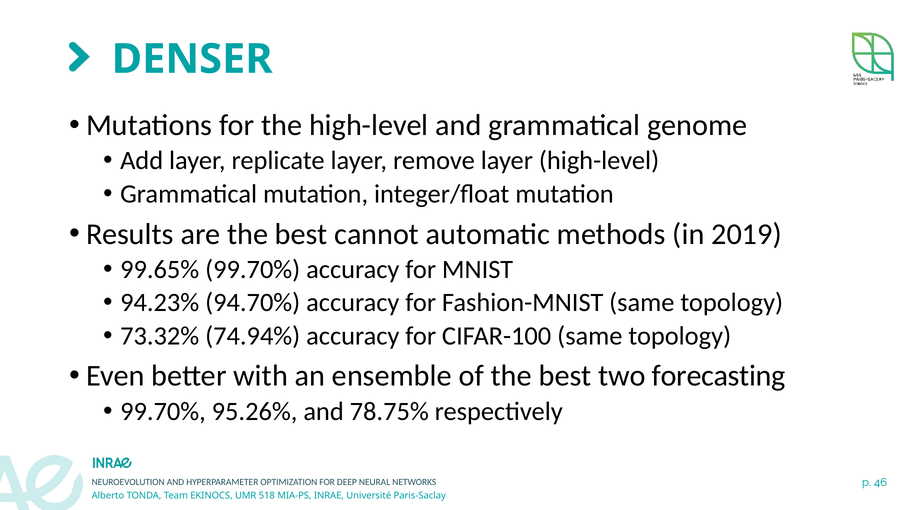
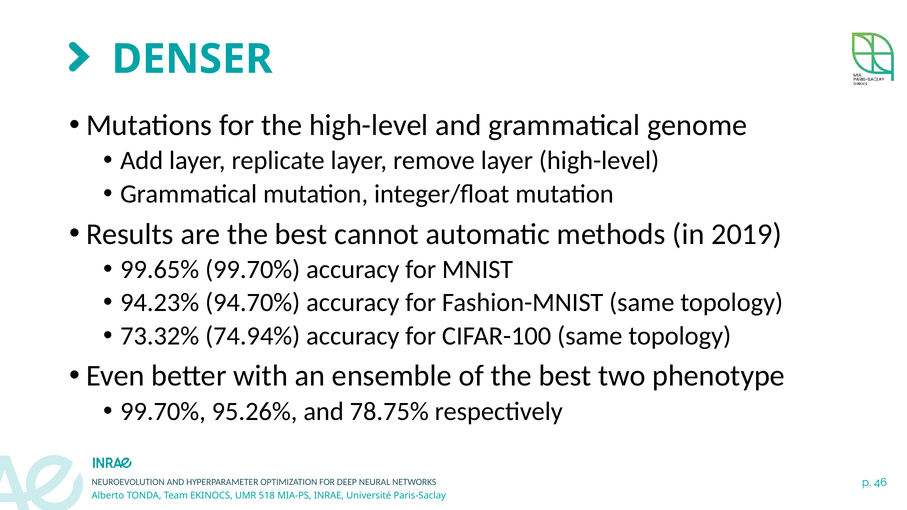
forecasting: forecasting -> phenotype
